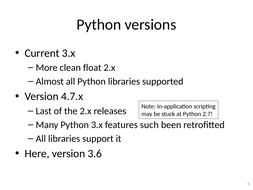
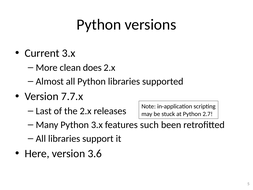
float: float -> does
4.7.x: 4.7.x -> 7.7.x
